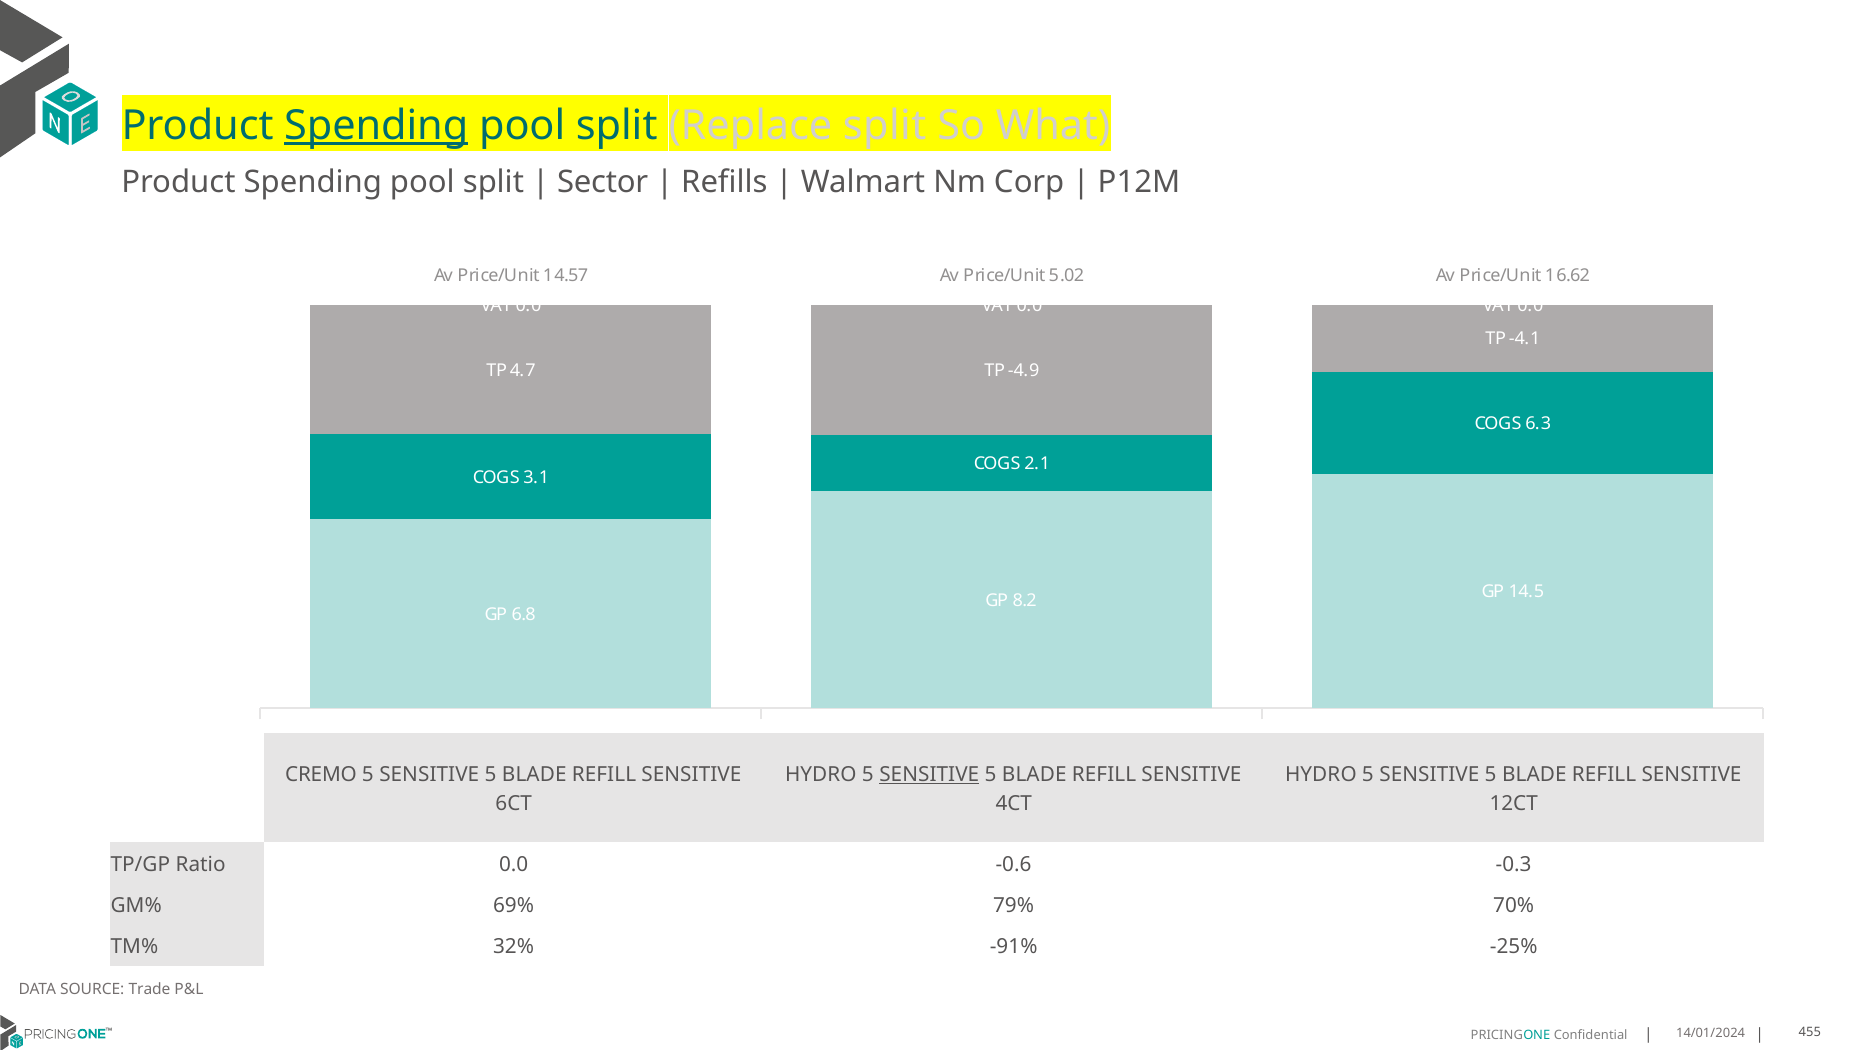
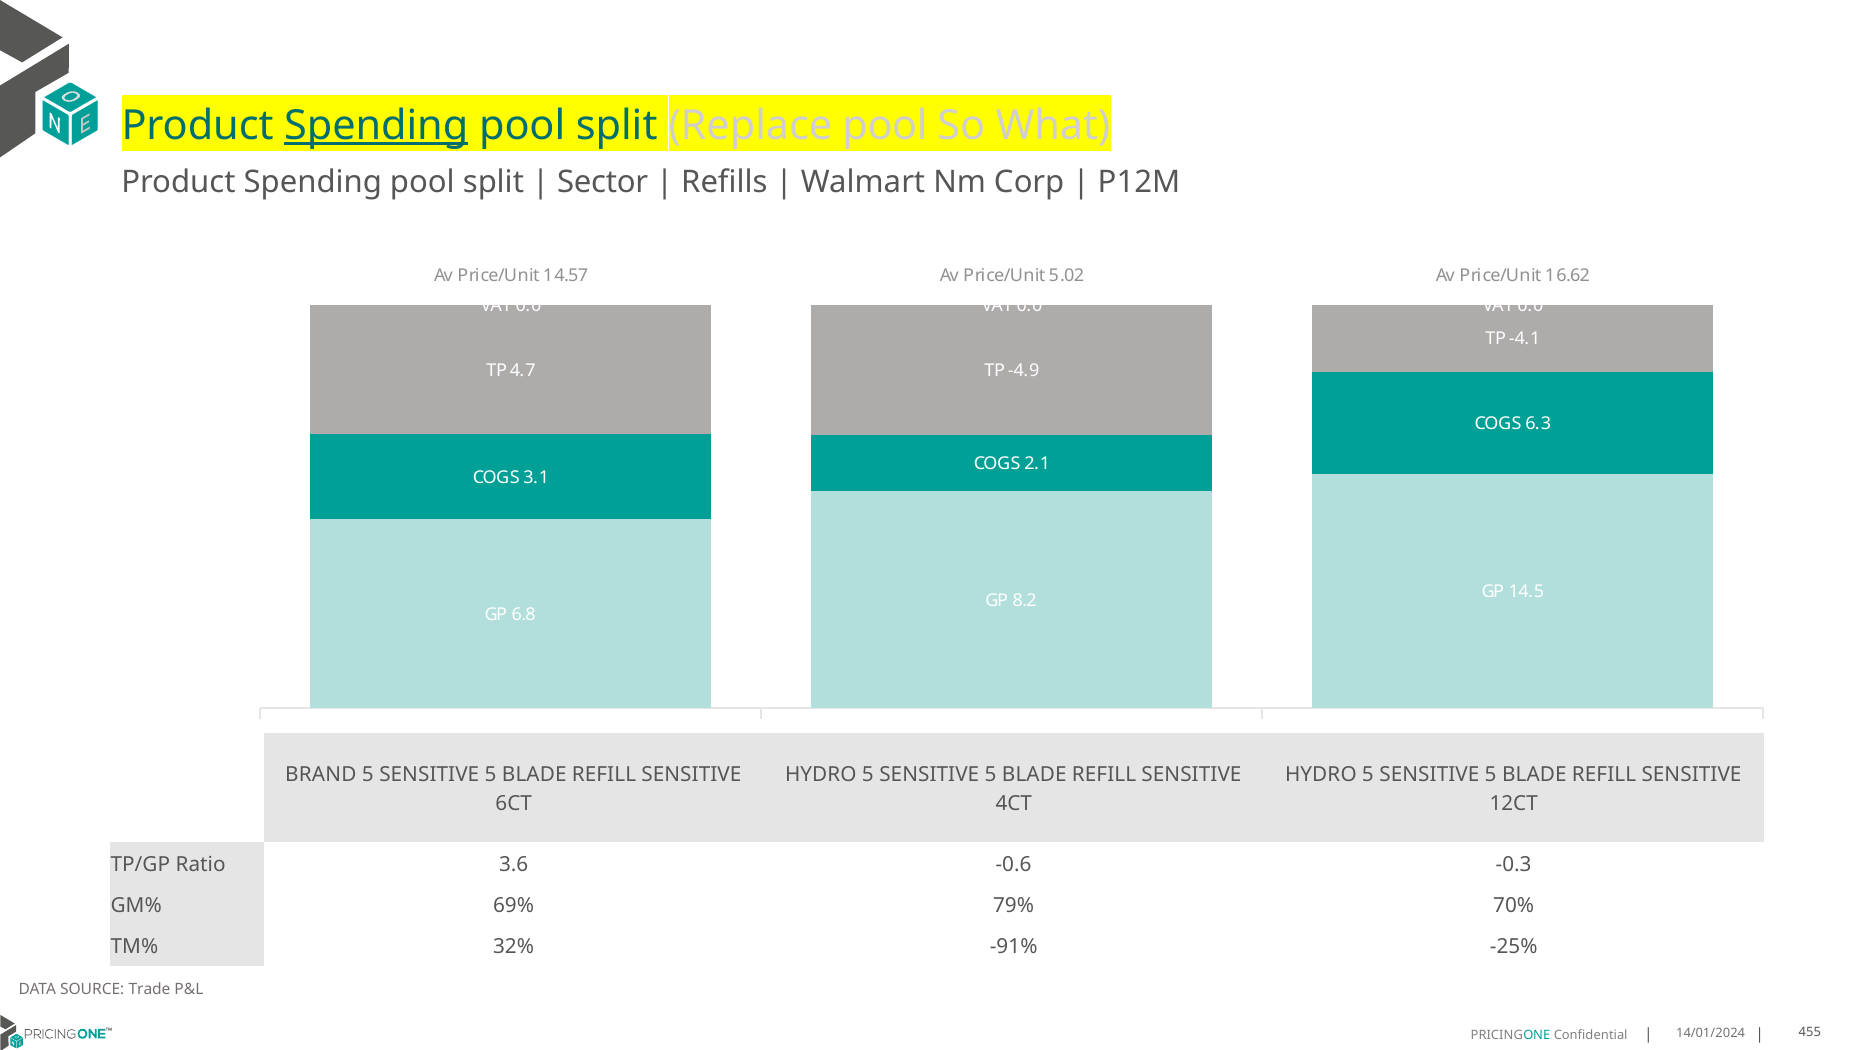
Replace split: split -> pool
CREMO: CREMO -> BRAND
SENSITIVE at (929, 775) underline: present -> none
Ratio 0.0: 0.0 -> 3.6
